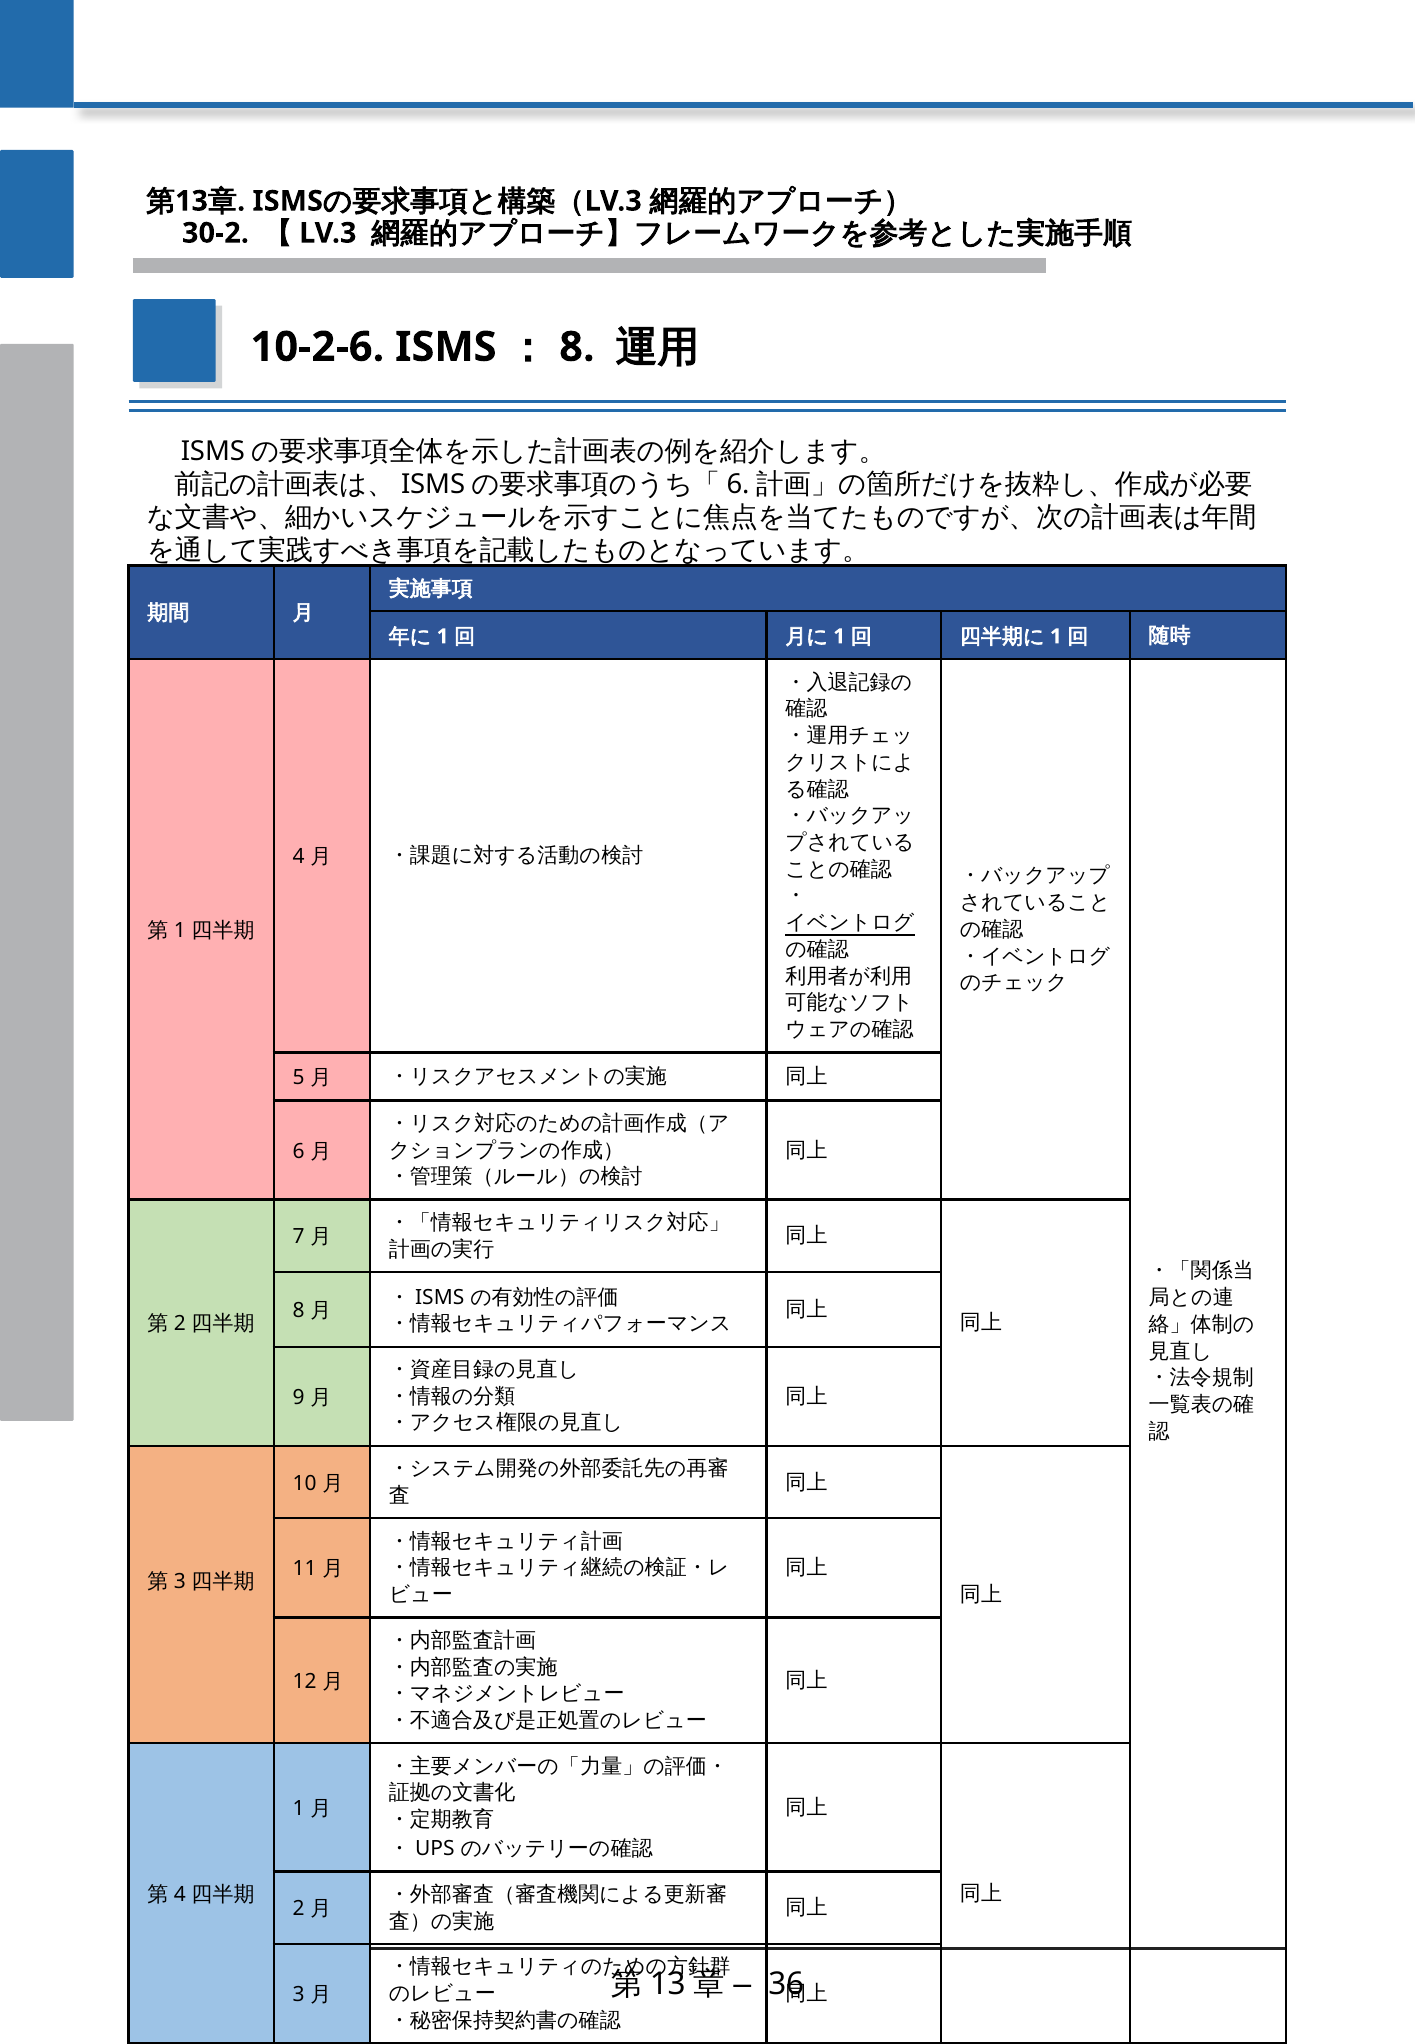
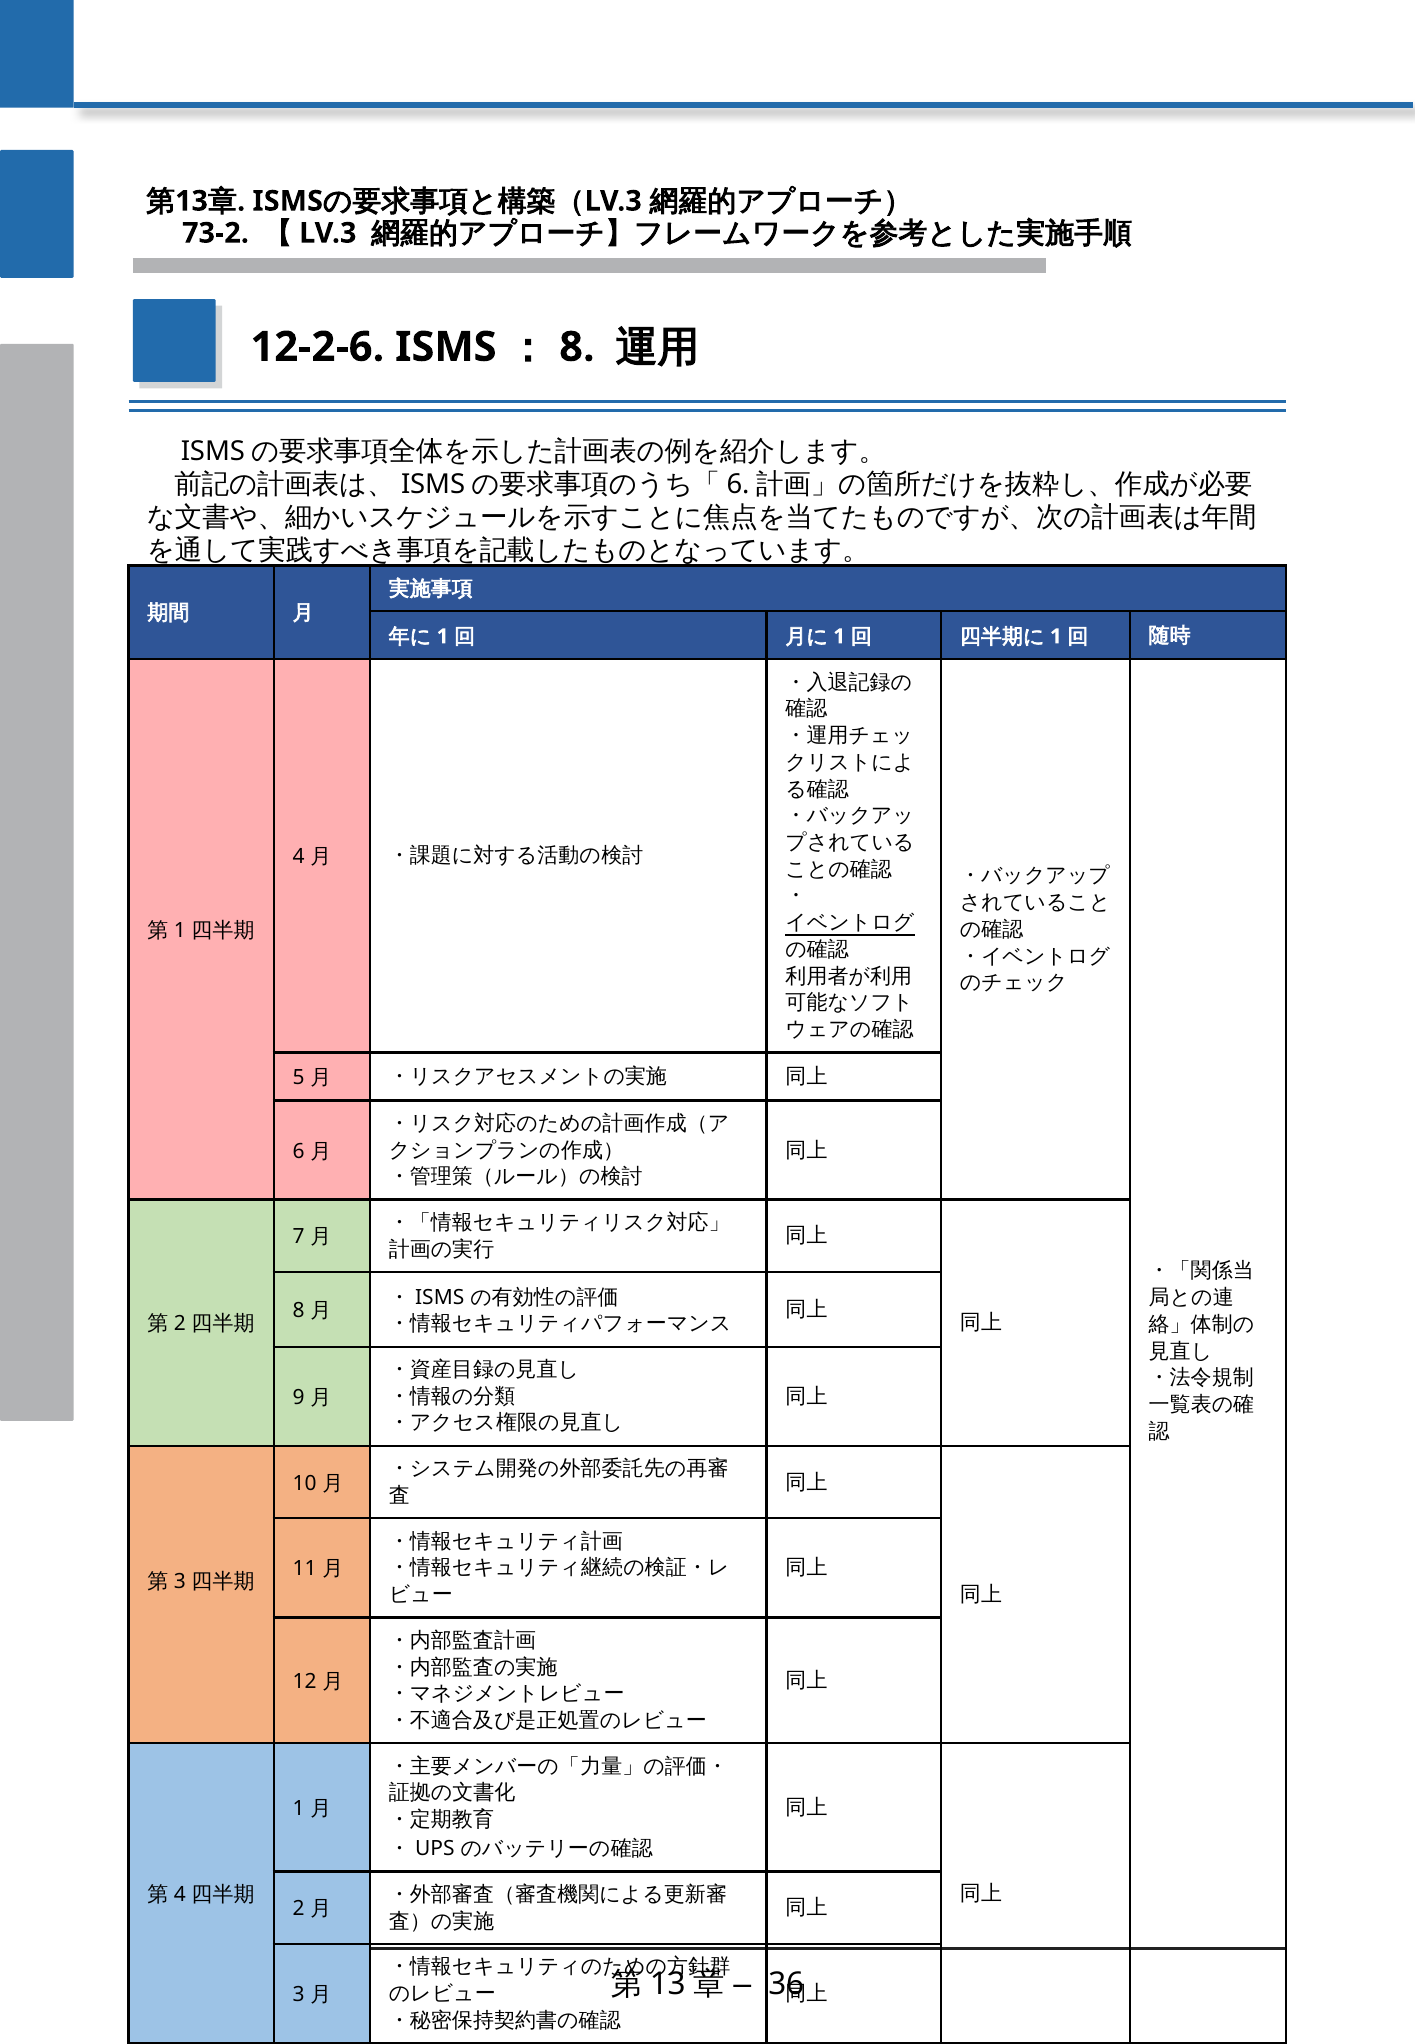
30-2: 30-2 -> 73-2
10-2-6: 10-2-6 -> 12-2-6
